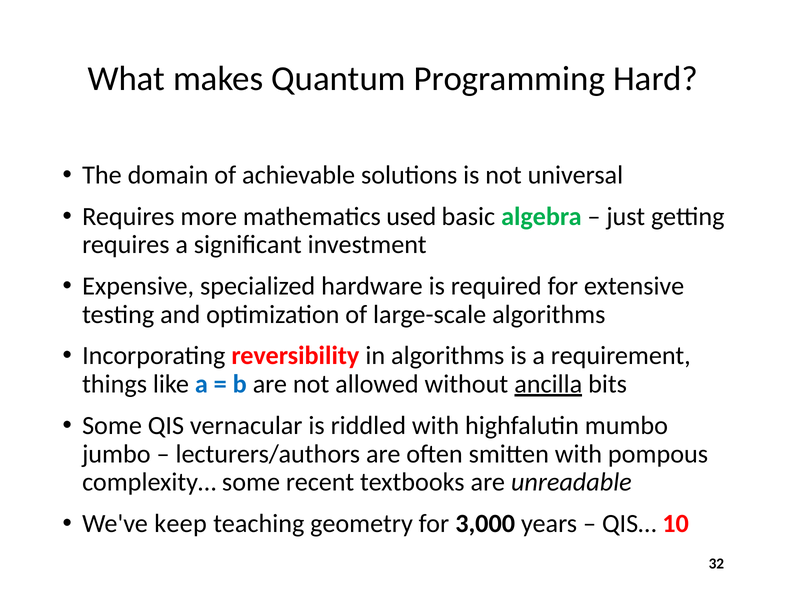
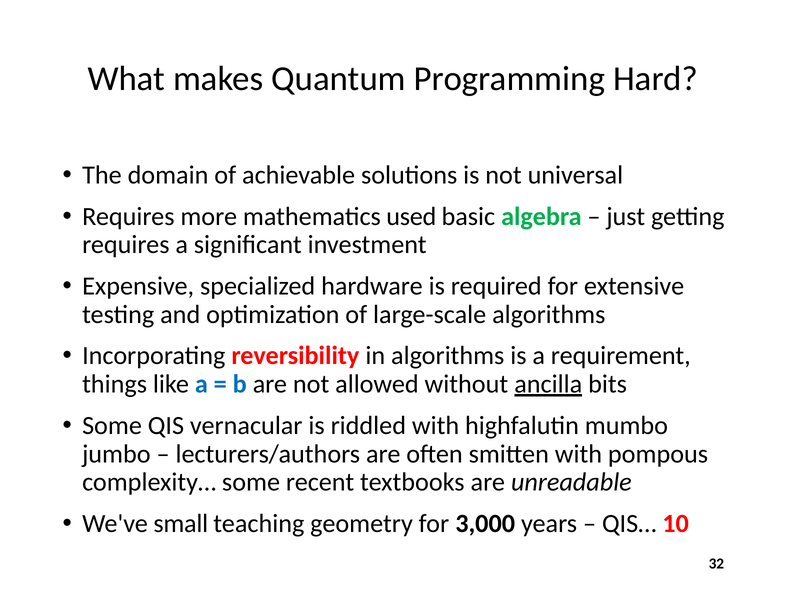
keep: keep -> small
